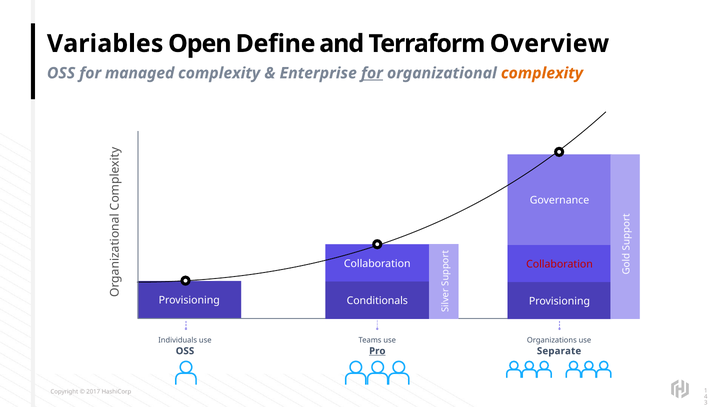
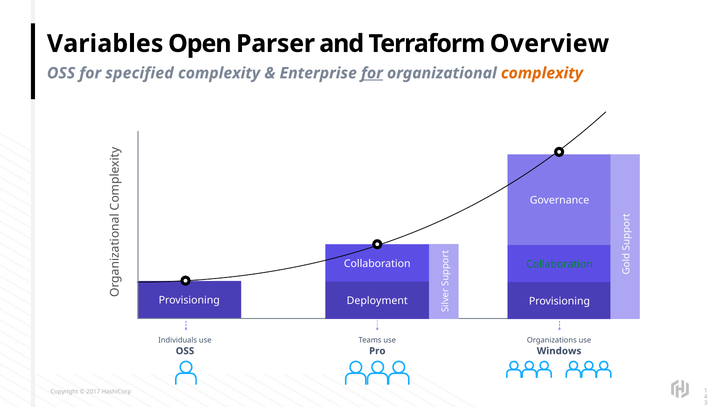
Define: Define -> Parser
managed: managed -> specified
Collaboration at (559, 264) colour: red -> green
Conditionals: Conditionals -> Deployment
Pro underline: present -> none
Separate: Separate -> Windows
